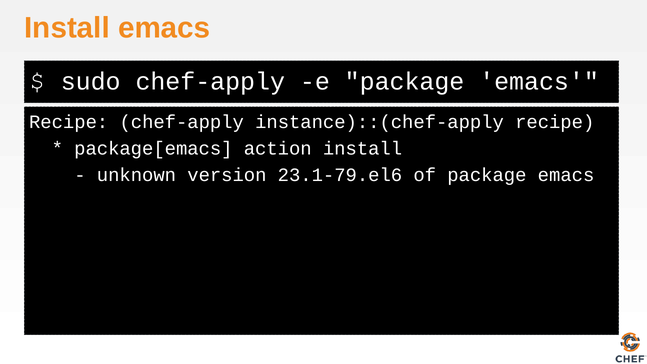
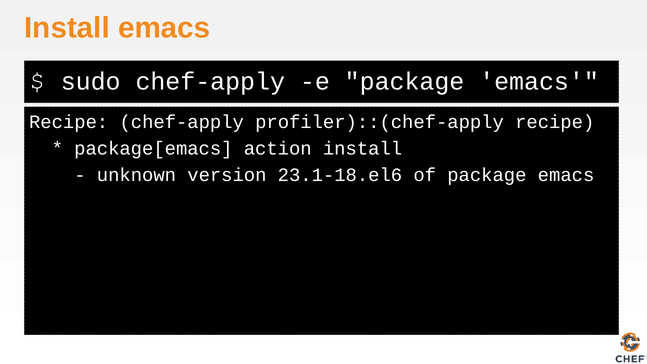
instance)::(chef-apply: instance)::(chef-apply -> profiler)::(chef-apply
23.1-79.el6: 23.1-79.el6 -> 23.1-18.el6
